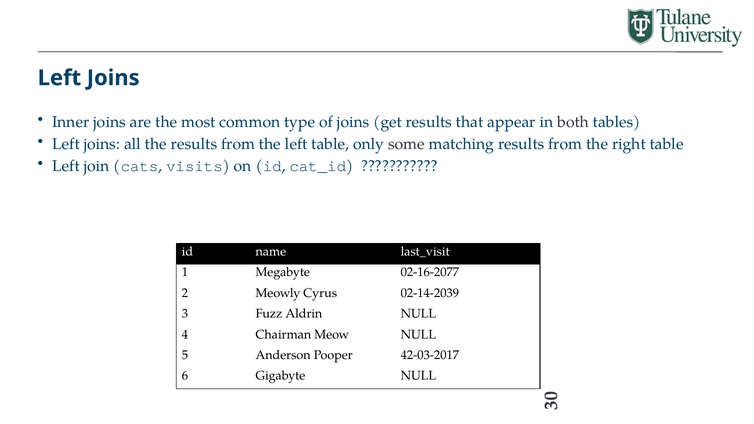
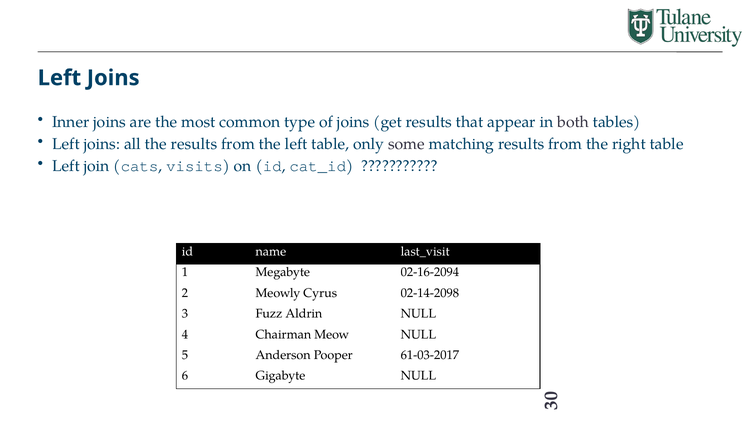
02-16-2077: 02-16-2077 -> 02-16-2094
02-14-2039: 02-14-2039 -> 02-14-2098
42-03-2017: 42-03-2017 -> 61-03-2017
